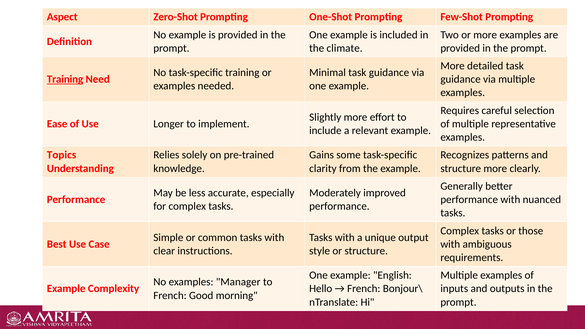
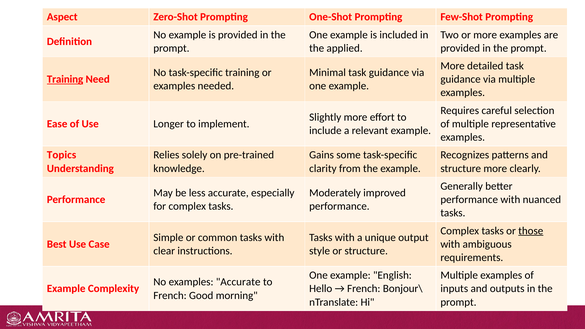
climate: climate -> applied
those underline: none -> present
examples Manager: Manager -> Accurate
